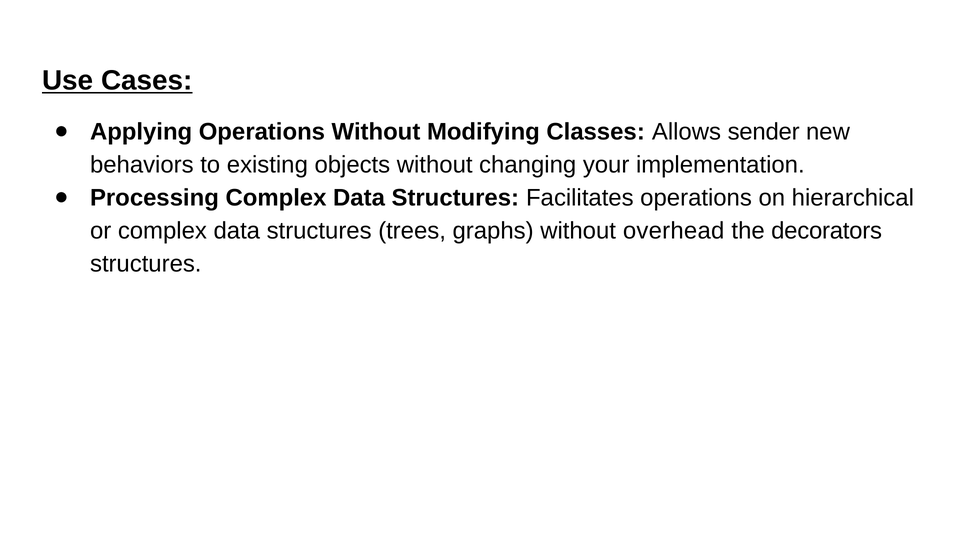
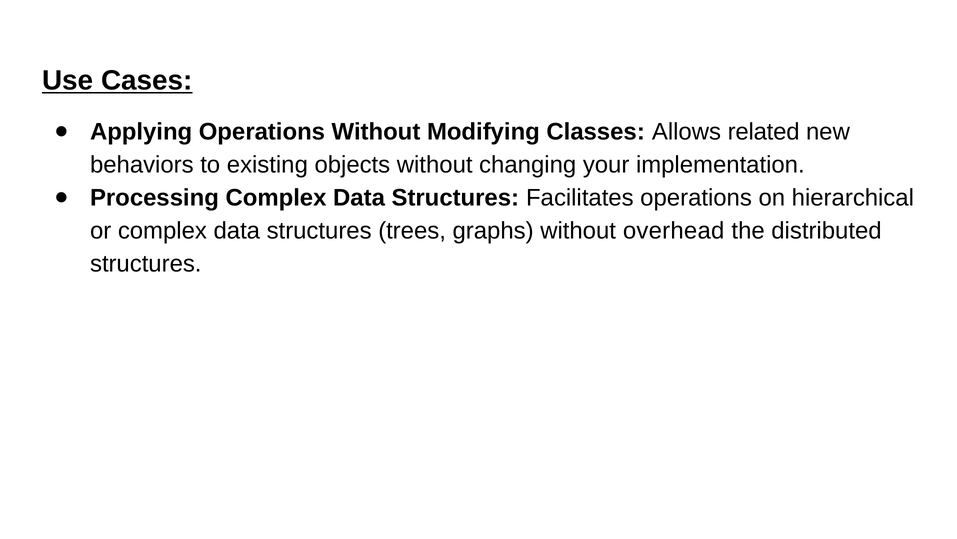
sender: sender -> related
decorators: decorators -> distributed
